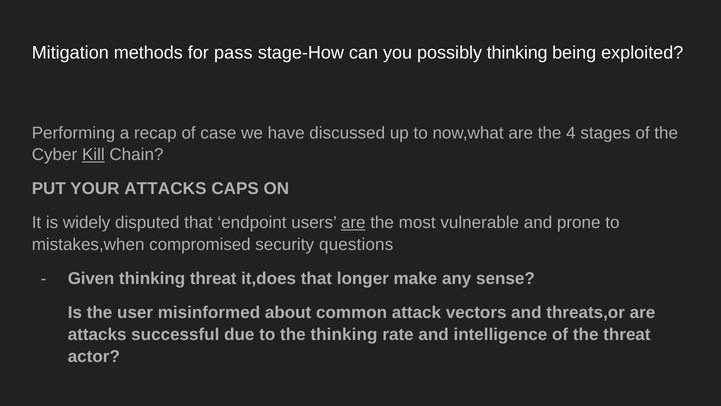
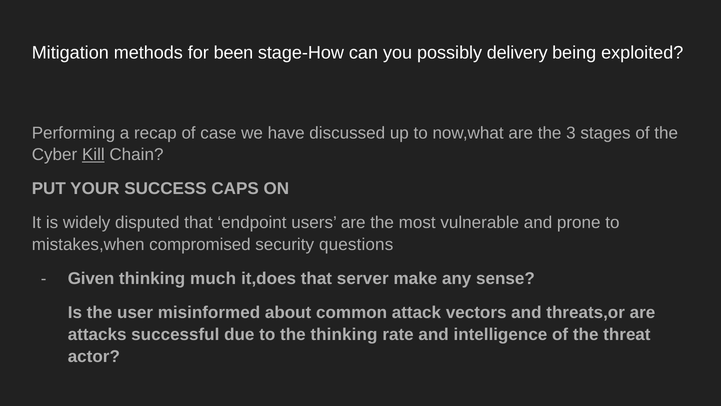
pass: pass -> been
possibly thinking: thinking -> delivery
4: 4 -> 3
YOUR ATTACKS: ATTACKS -> SUCCESS
are at (353, 223) underline: present -> none
thinking threat: threat -> much
longer: longer -> server
